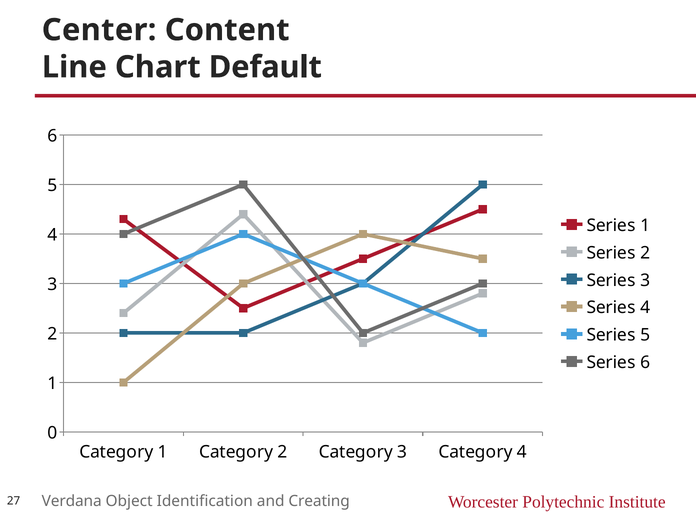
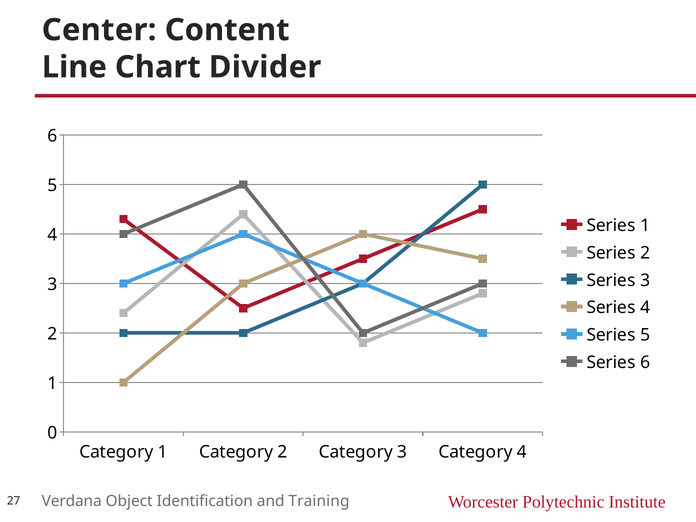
Default: Default -> Divider
Creating: Creating -> Training
